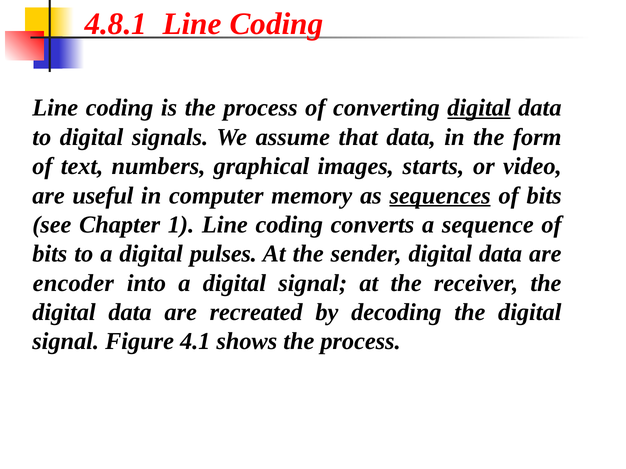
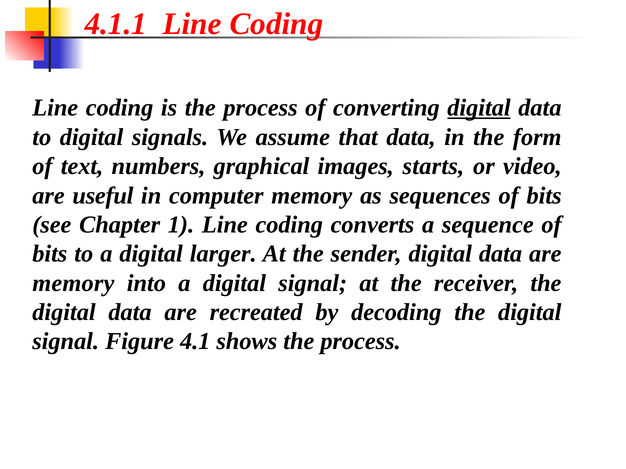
4.8.1: 4.8.1 -> 4.1.1
sequences underline: present -> none
pulses: pulses -> larger
encoder at (73, 283): encoder -> memory
